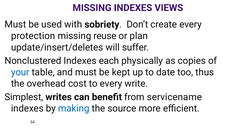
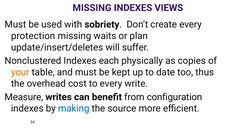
reuse: reuse -> waits
your colour: blue -> orange
Simplest: Simplest -> Measure
servicename: servicename -> configuration
